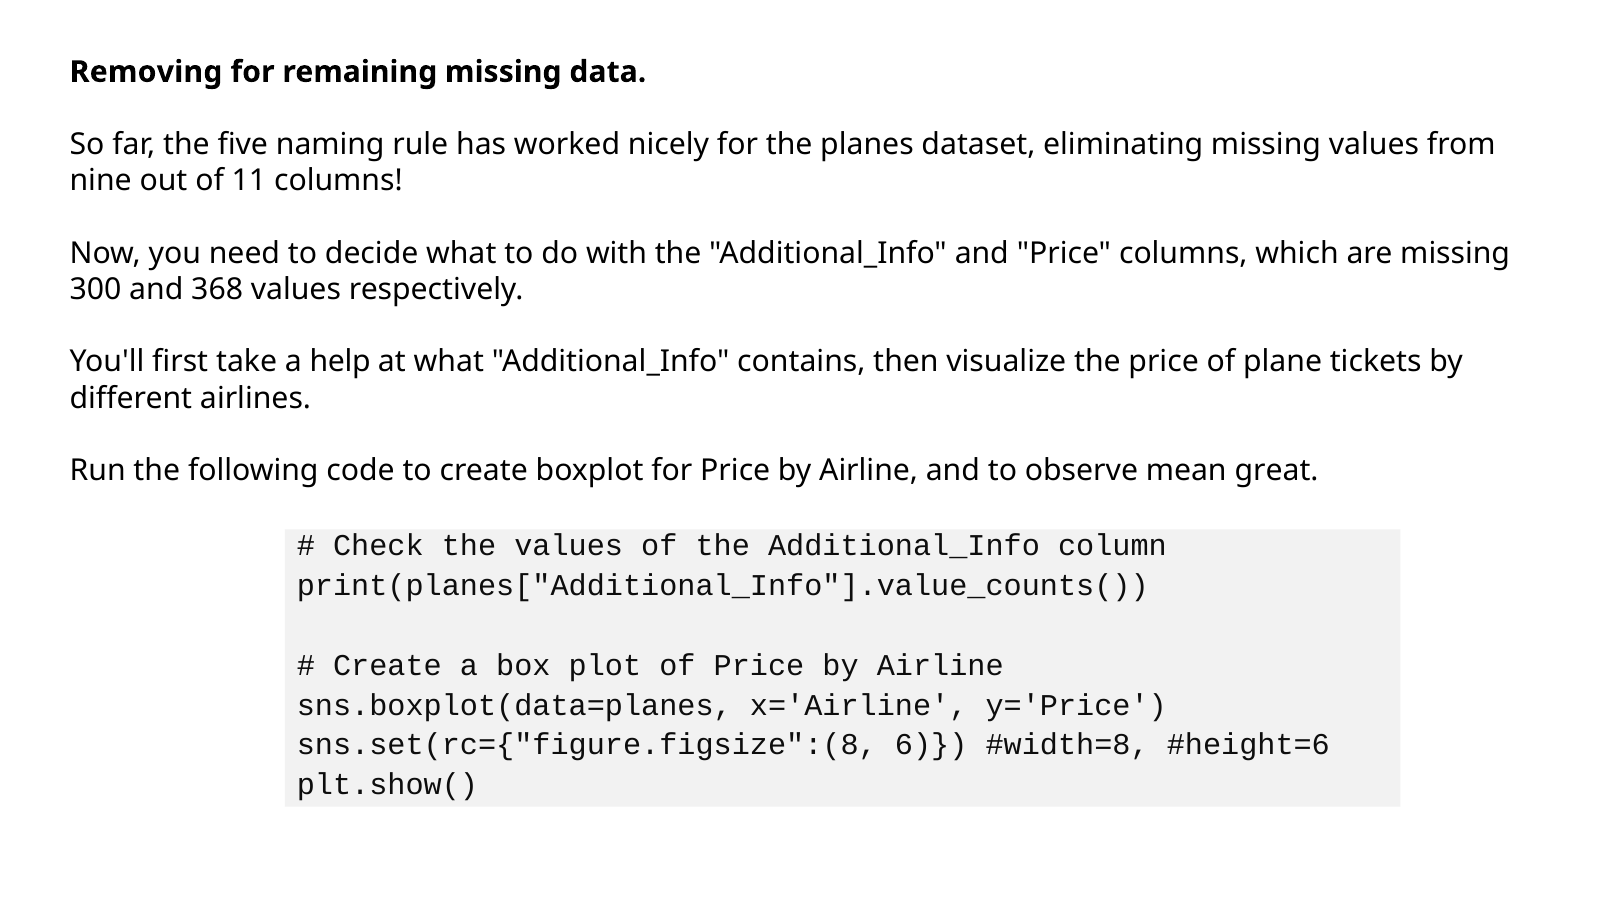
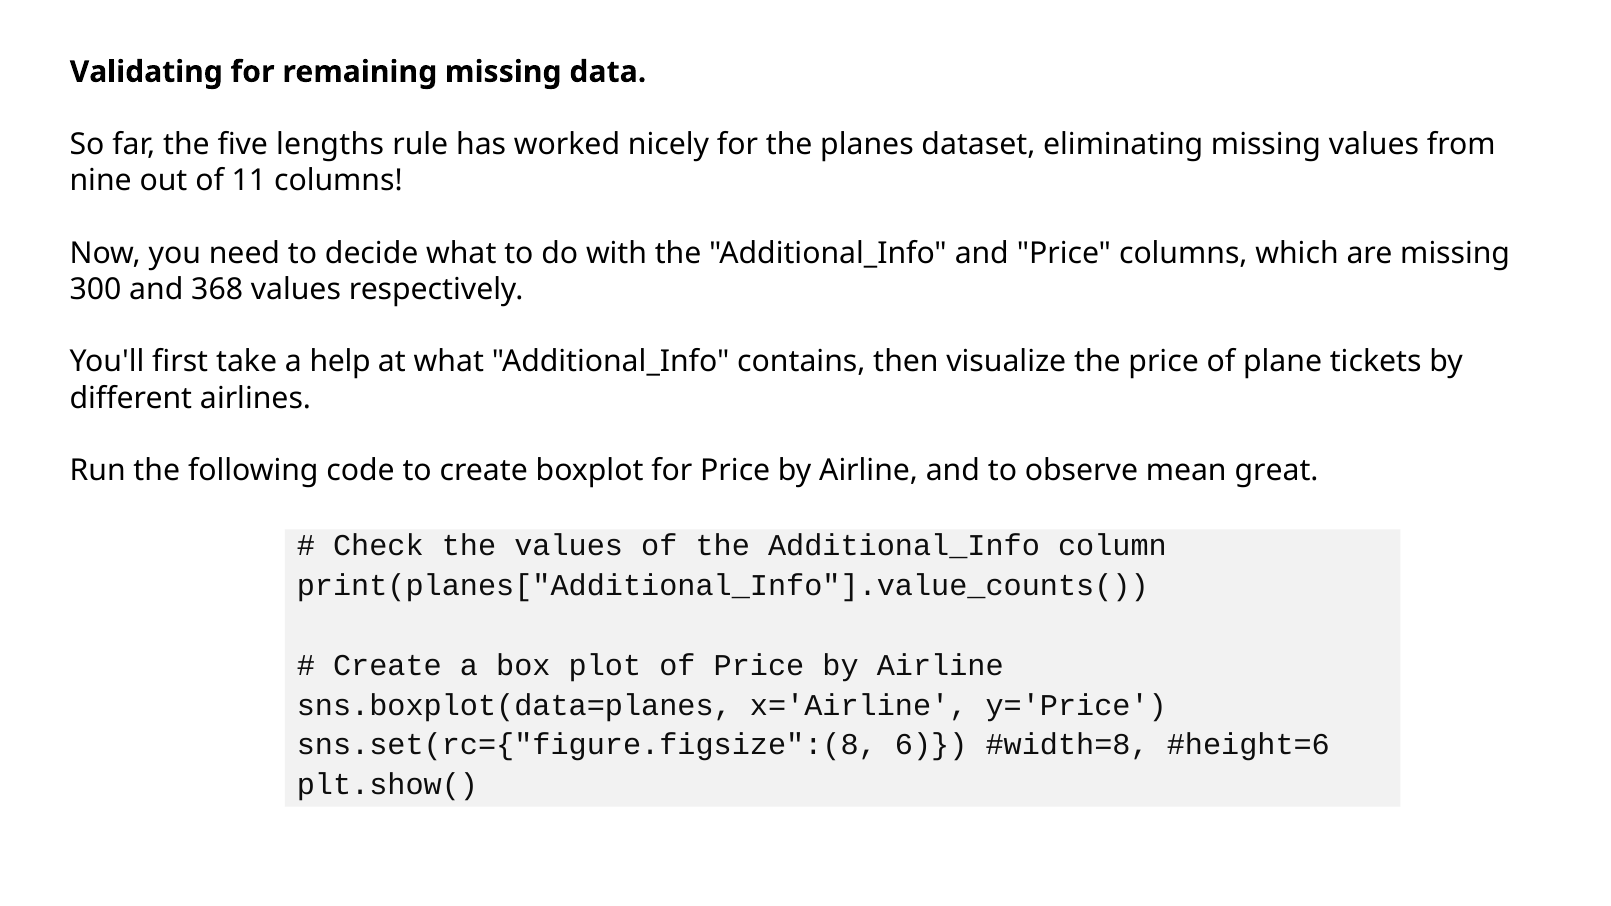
Removing: Removing -> Validating
naming: naming -> lengths
